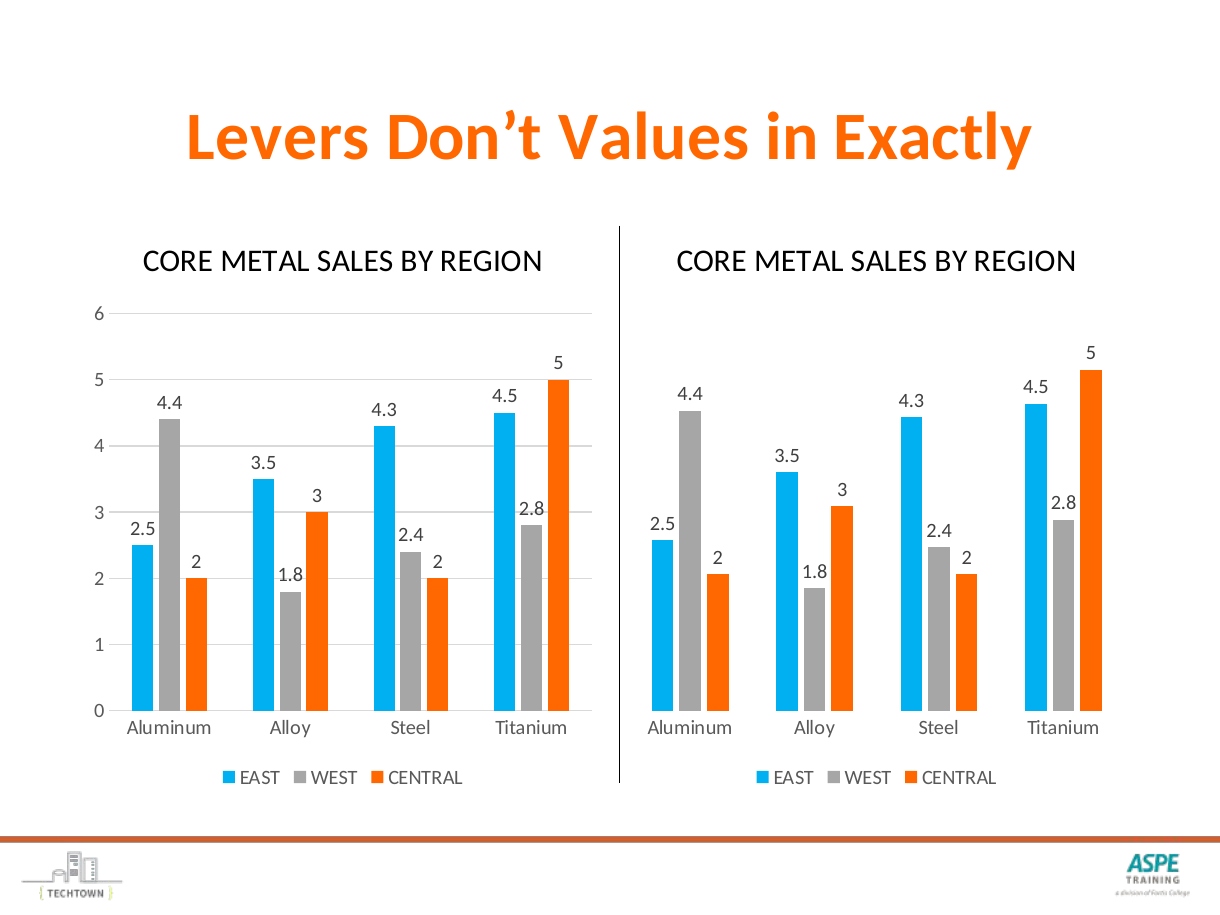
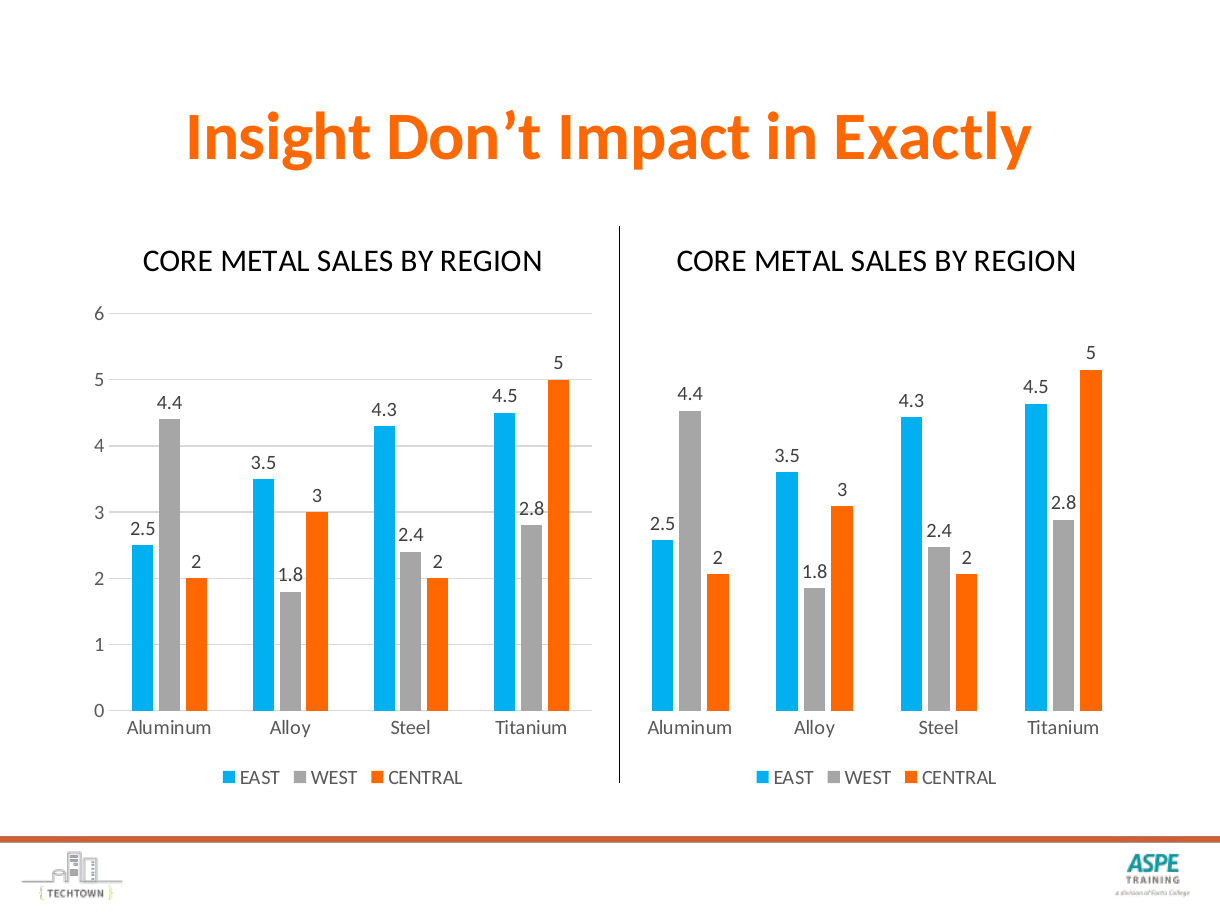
Levers: Levers -> Insight
Values: Values -> Impact
